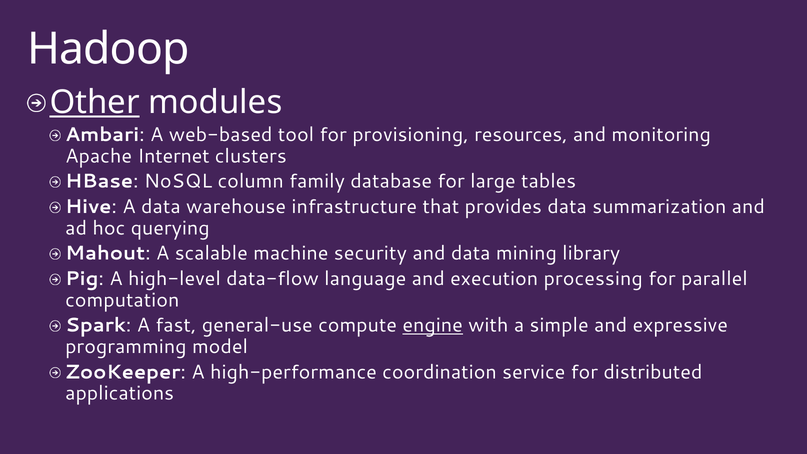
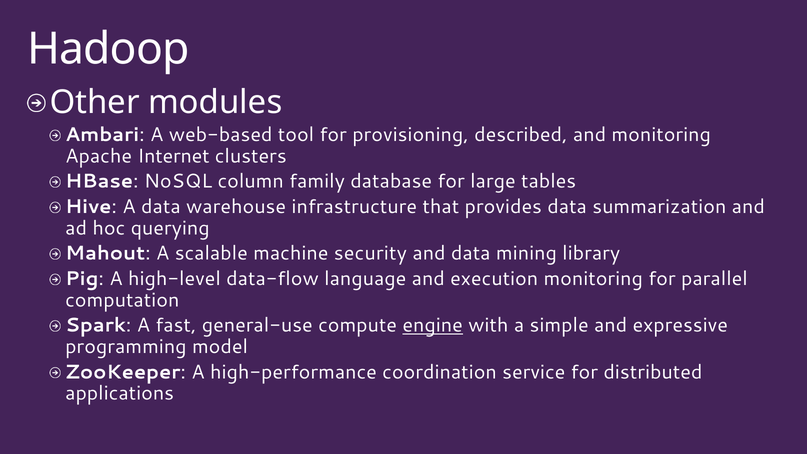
Other underline: present -> none
resources: resources -> described
execution processing: processing -> monitoring
